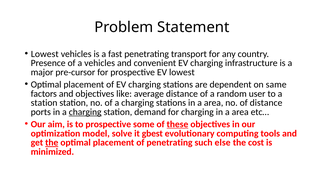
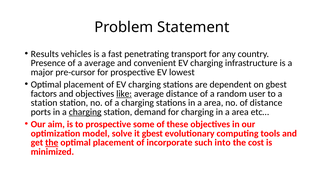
Lowest at (45, 54): Lowest -> Results
a vehicles: vehicles -> average
on same: same -> gbest
like underline: none -> present
these underline: present -> none
of penetrating: penetrating -> incorporate
else: else -> into
